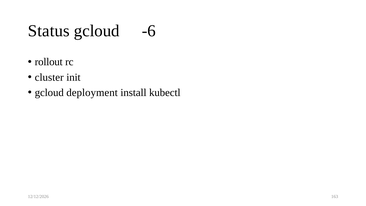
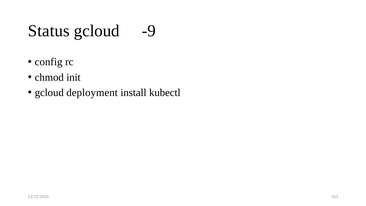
-6: -6 -> -9
rollout: rollout -> config
cluster: cluster -> chmod
